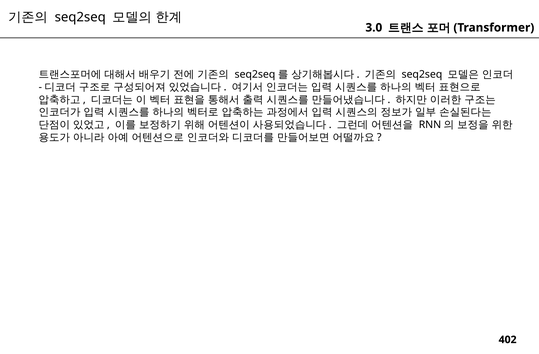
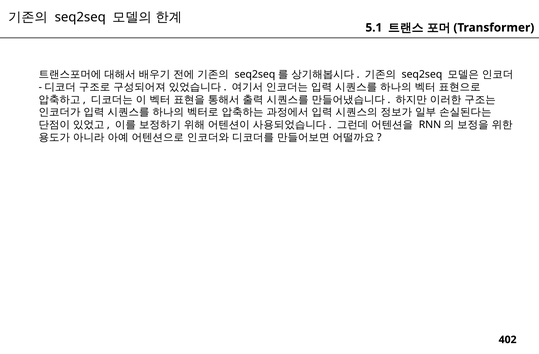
3.0: 3.0 -> 5.1
